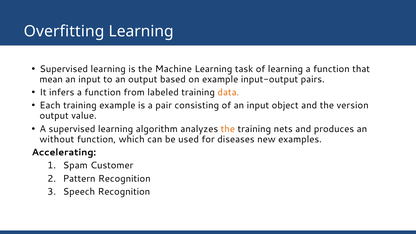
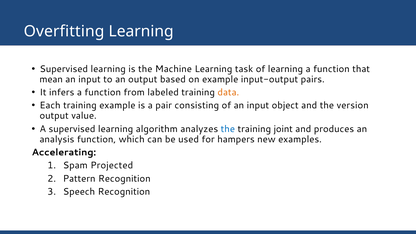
the at (228, 129) colour: orange -> blue
nets: nets -> joint
without: without -> analysis
diseases: diseases -> hampers
Customer: Customer -> Projected
